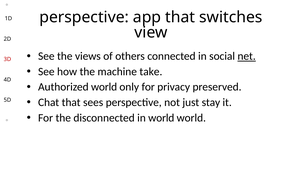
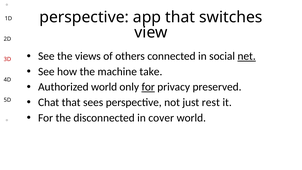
for at (148, 87) underline: none -> present
stay: stay -> rest
in world: world -> cover
